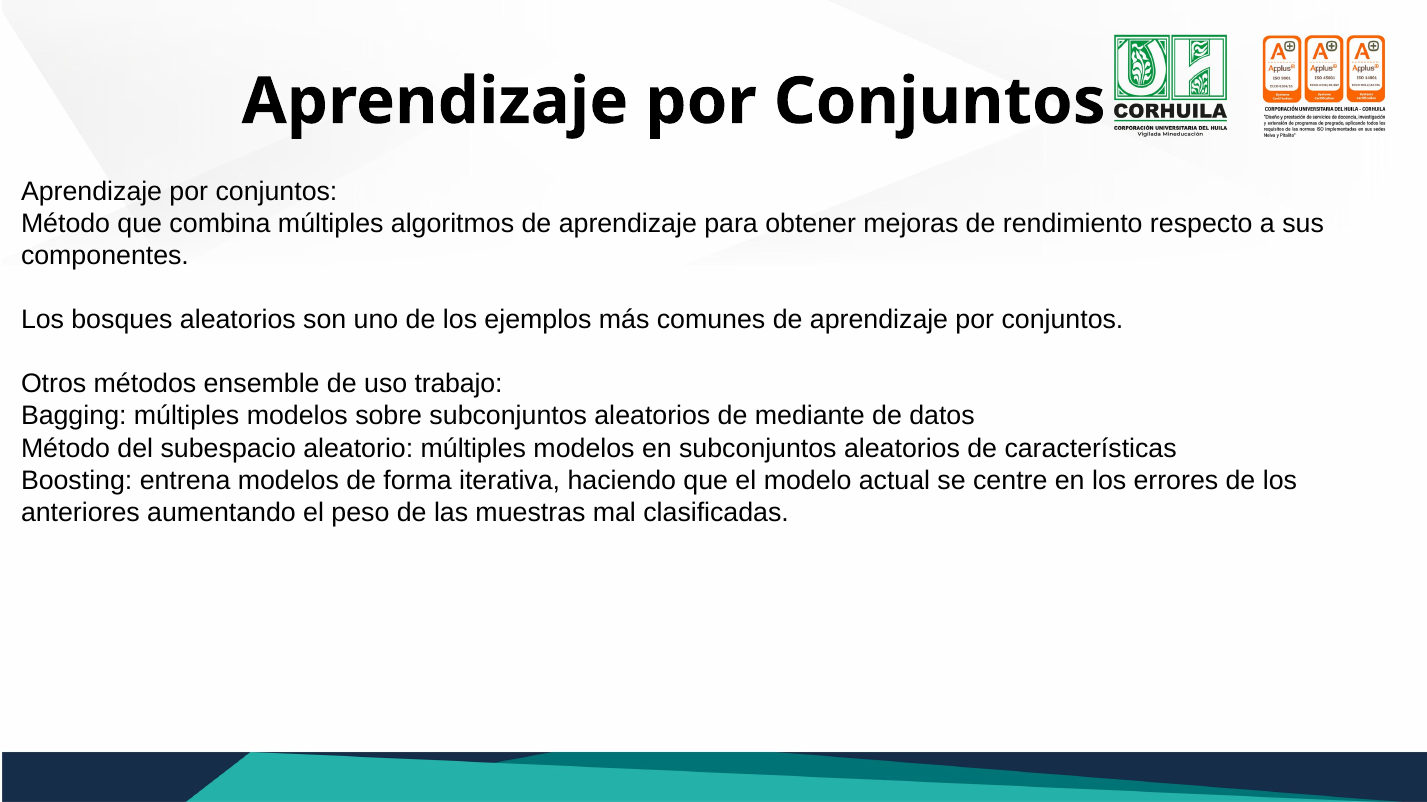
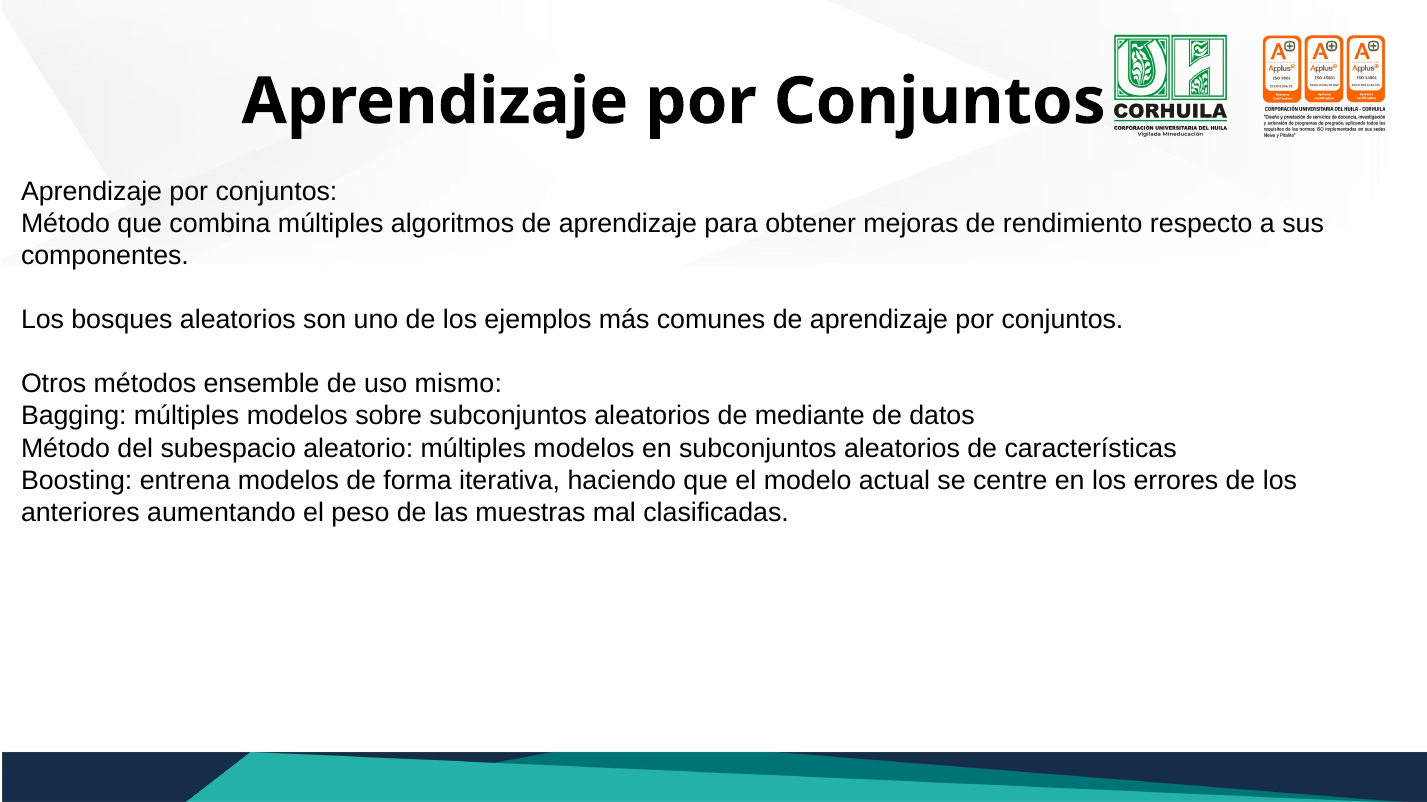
trabajo: trabajo -> mismo
